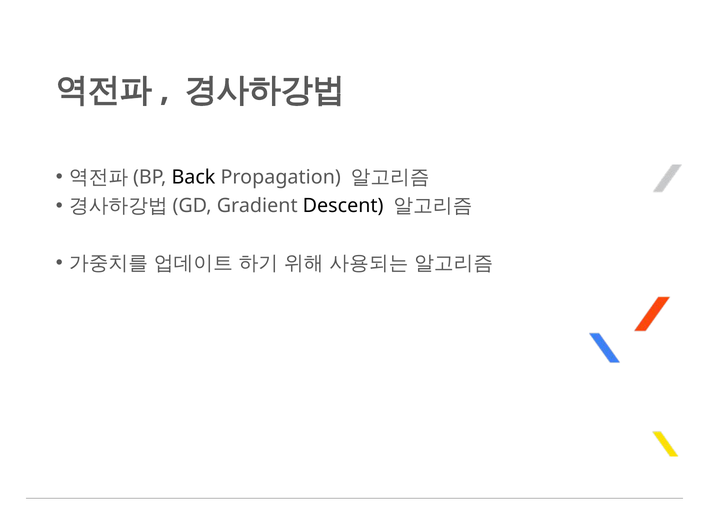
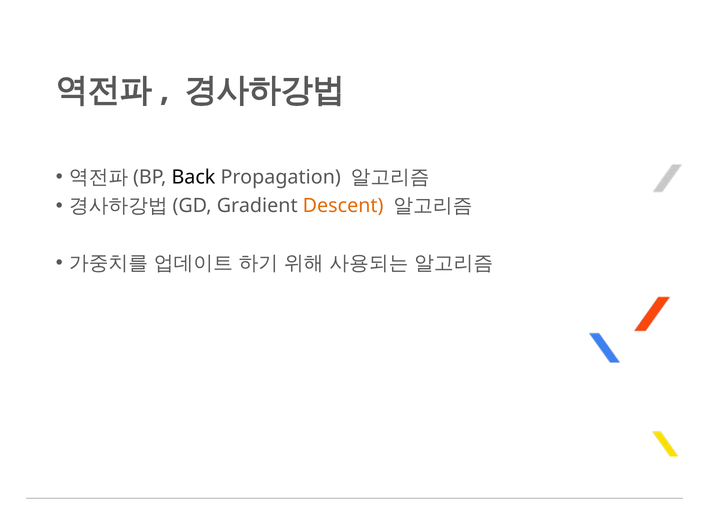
Descent colour: black -> orange
